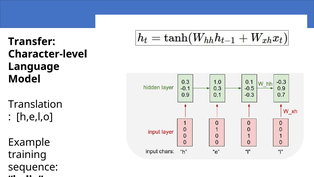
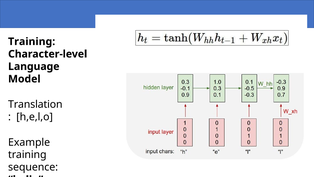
Transfer at (32, 41): Transfer -> Training
